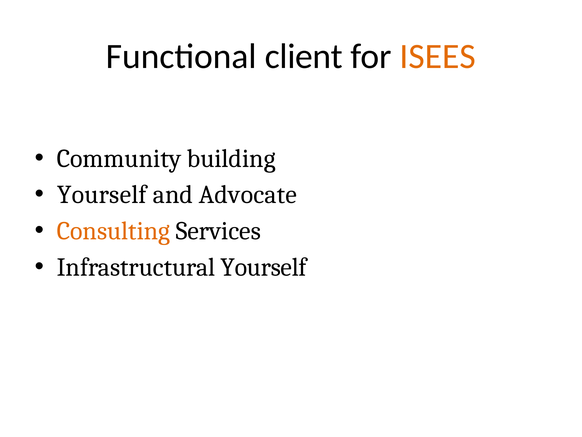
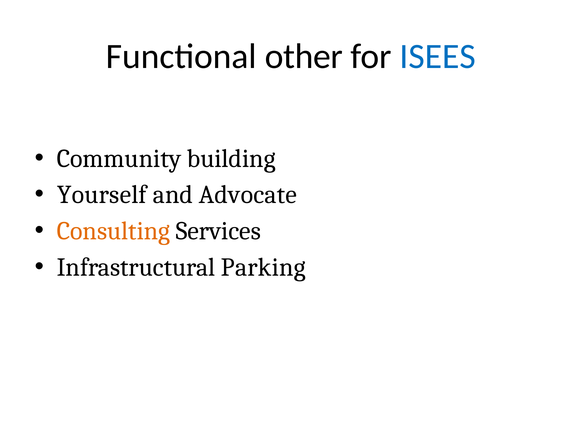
client: client -> other
ISEES colour: orange -> blue
Infrastructural Yourself: Yourself -> Parking
